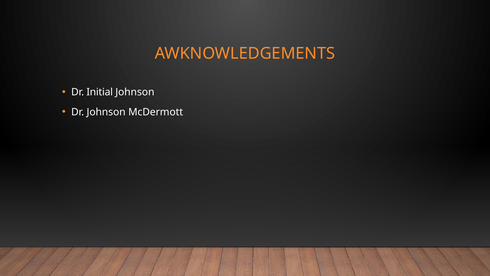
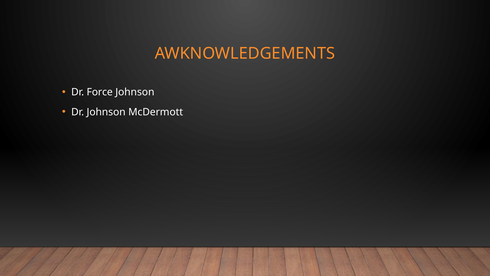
Initial: Initial -> Force
